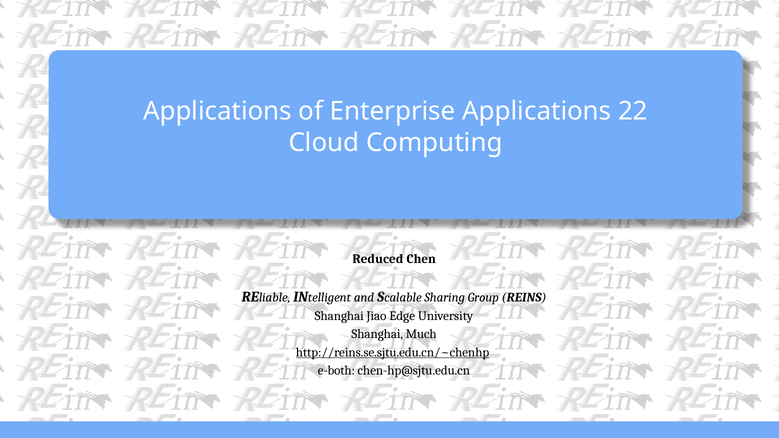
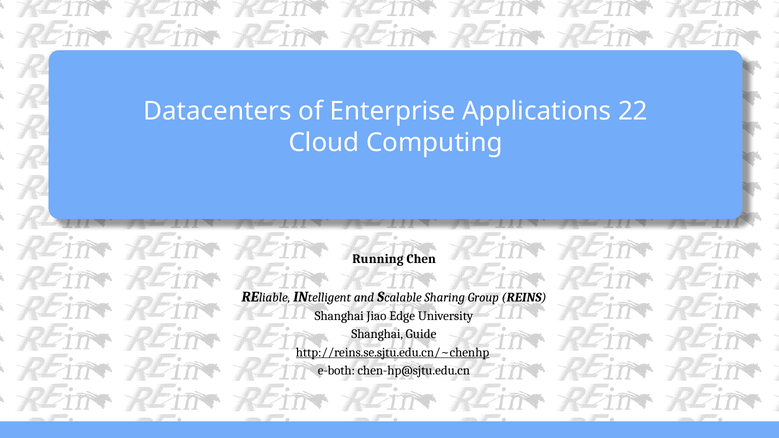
Applications at (217, 111): Applications -> Datacenters
Reduced: Reduced -> Running
Much: Much -> Guide
